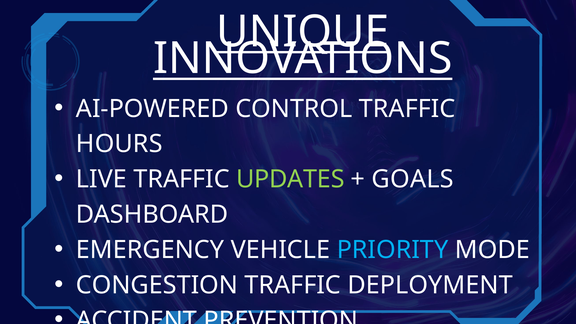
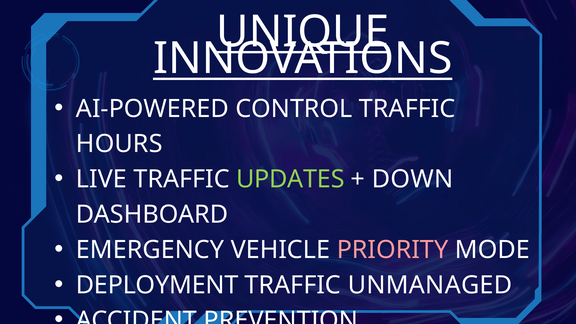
GOALS: GOALS -> DOWN
PRIORITY colour: light blue -> pink
CONGESTION: CONGESTION -> DEPLOYMENT
DEPLOYMENT: DEPLOYMENT -> UNMANAGED
